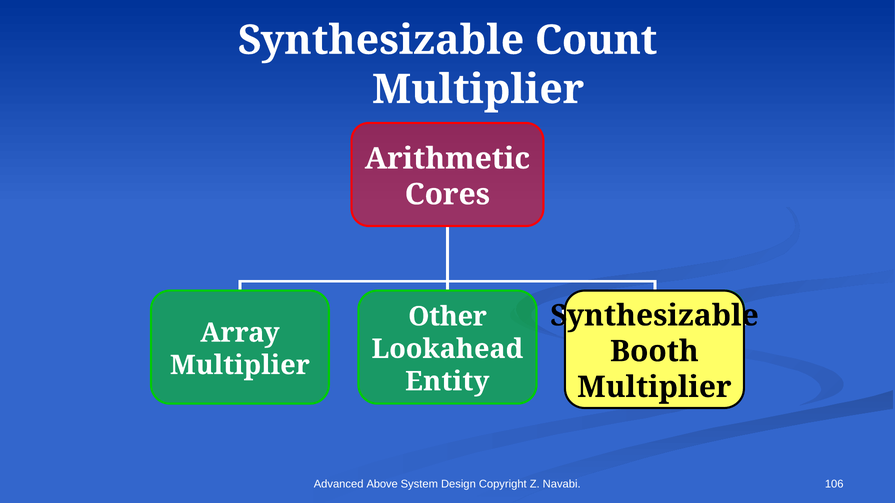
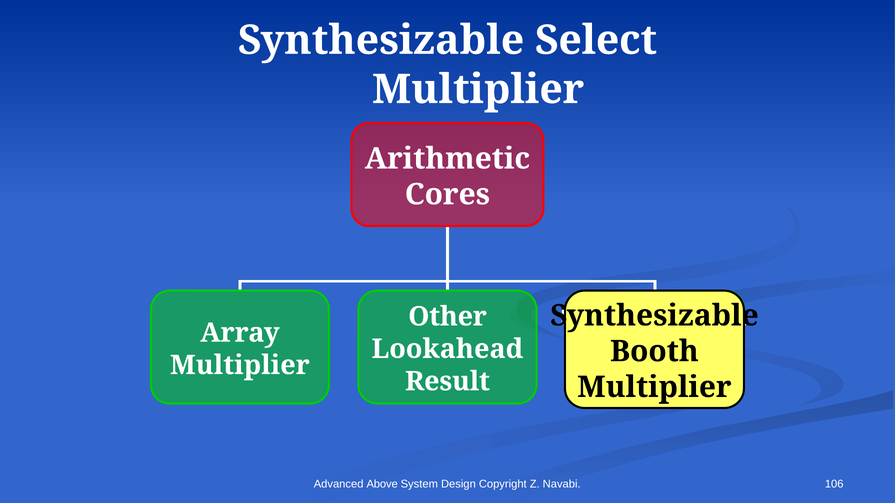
Count: Count -> Select
Entity: Entity -> Result
